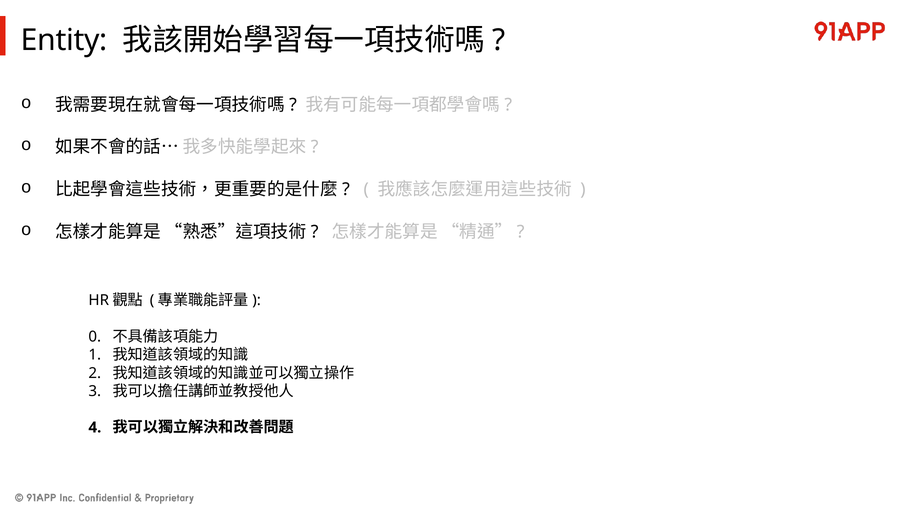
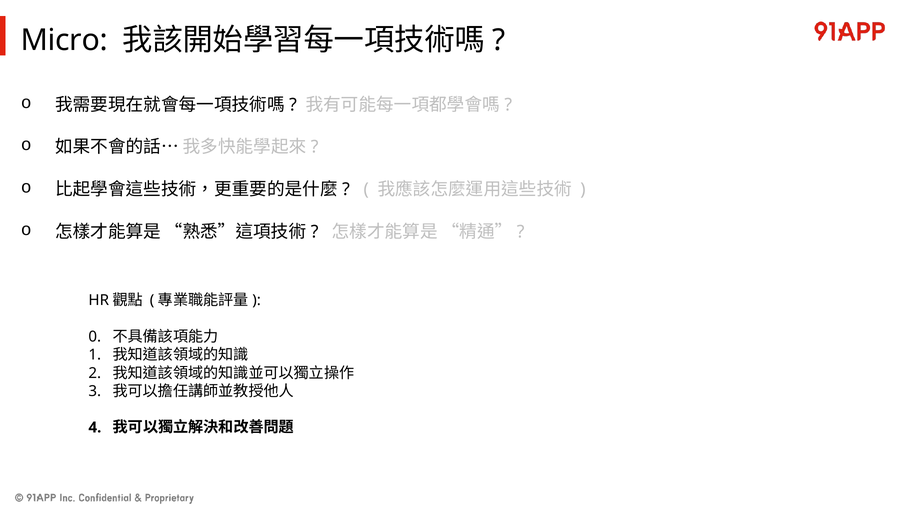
Entity: Entity -> Micro
